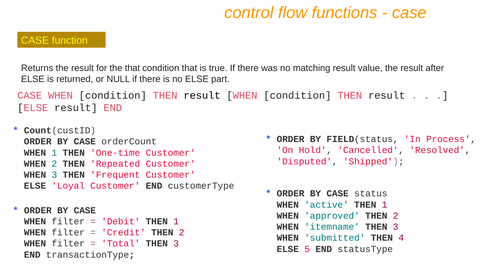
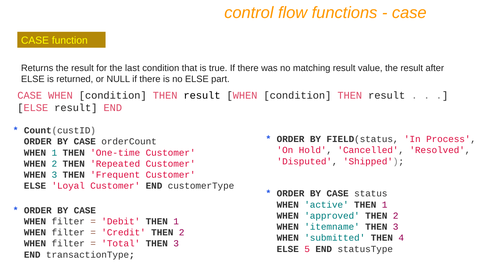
the that: that -> last
